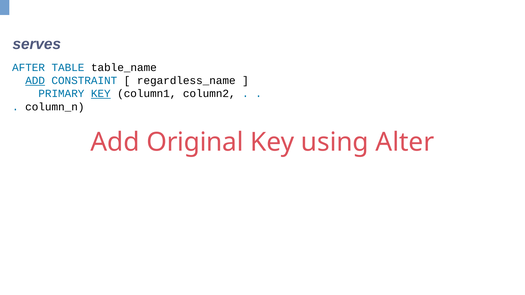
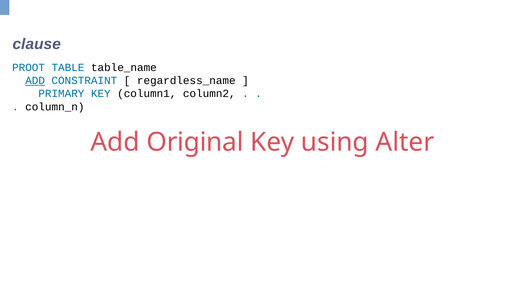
serves: serves -> clause
AFTER: AFTER -> PROOT
KEY at (101, 94) underline: present -> none
